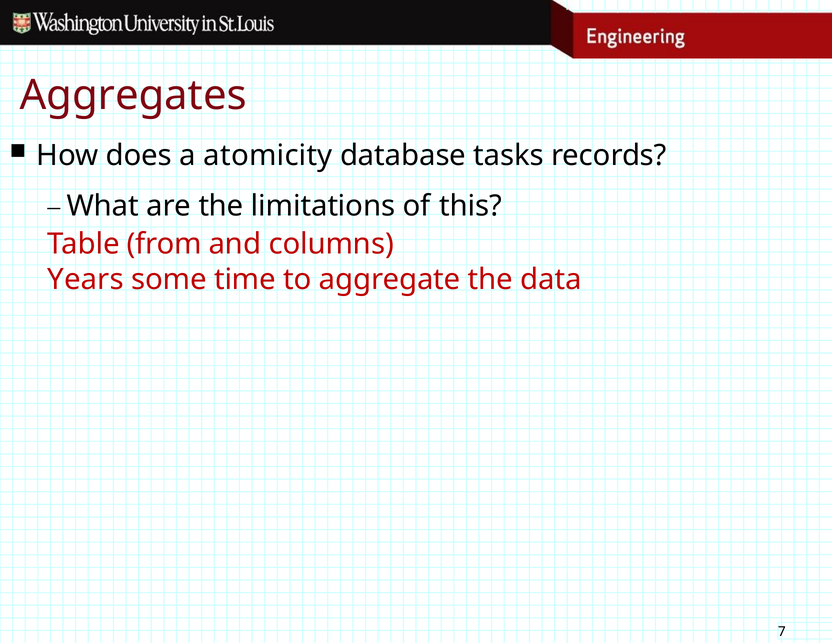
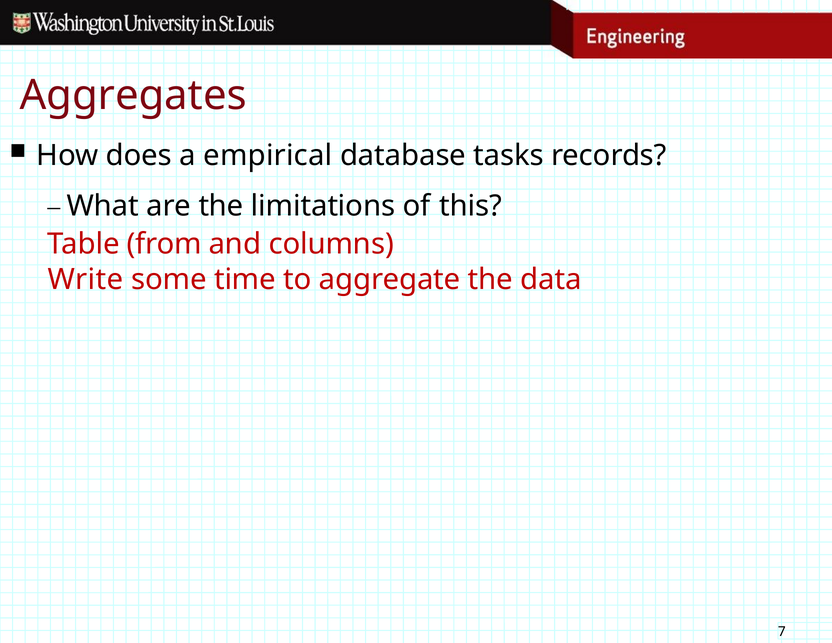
atomicity: atomicity -> empirical
Years: Years -> Write
